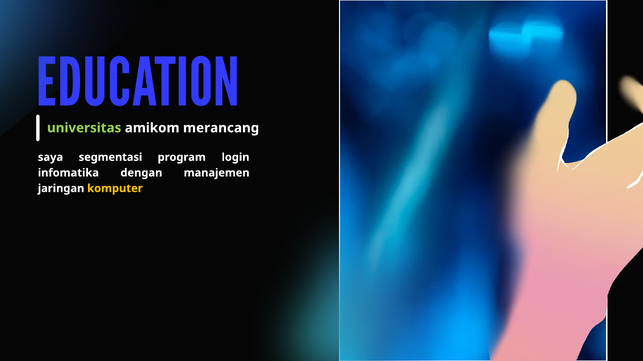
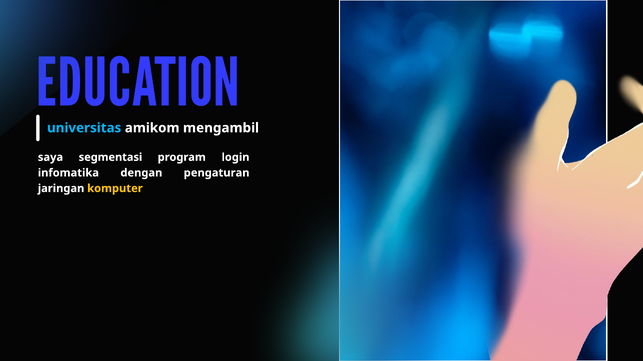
universitas colour: light green -> light blue
merancang: merancang -> mengambil
manajemen: manajemen -> pengaturan
